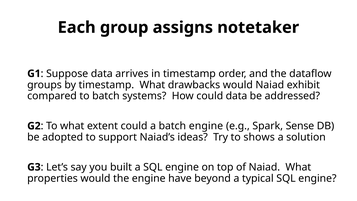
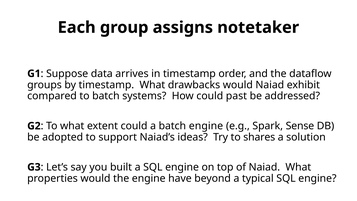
could data: data -> past
shows: shows -> shares
